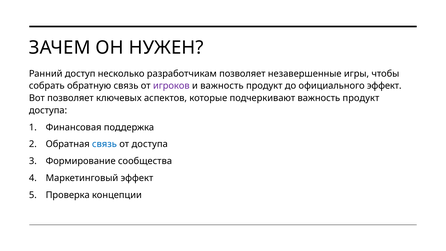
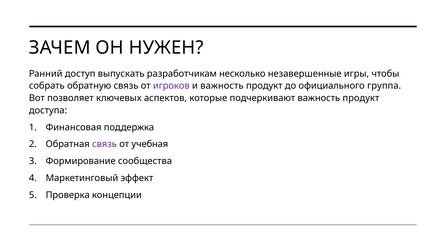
несколько: несколько -> выпускать
разработчикам позволяет: позволяет -> несколько
официального эффект: эффект -> группа
связь at (104, 144) colour: blue -> purple
от доступа: доступа -> учебная
